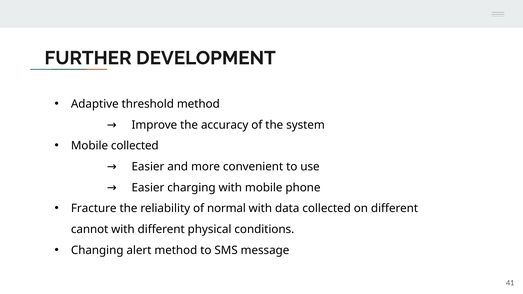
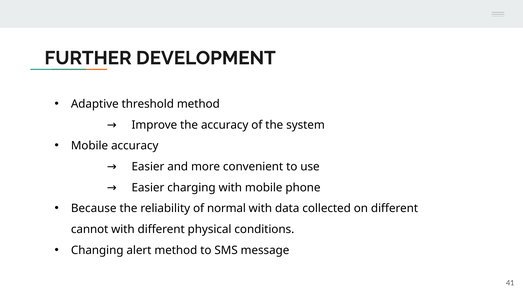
Mobile collected: collected -> accuracy
Fracture: Fracture -> Because
